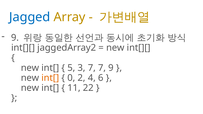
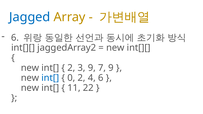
9 at (15, 38): 9 -> 6
5 at (71, 68): 5 -> 2
3 7: 7 -> 9
int[ at (50, 78) colour: orange -> blue
